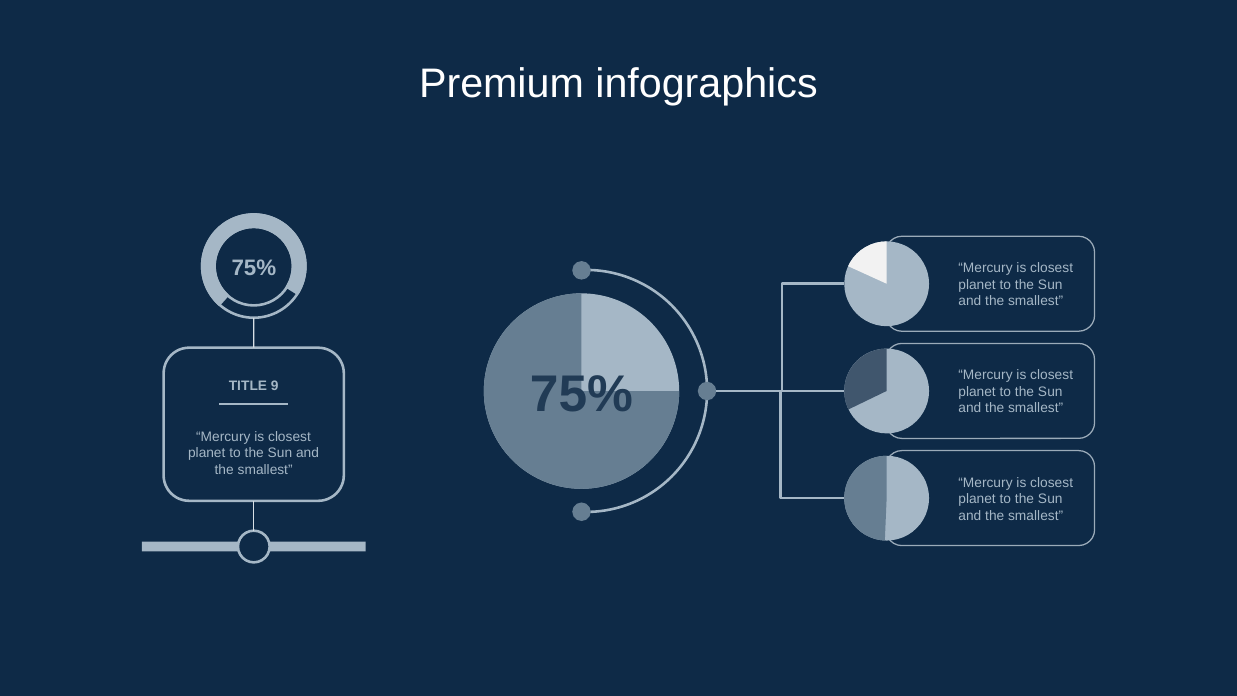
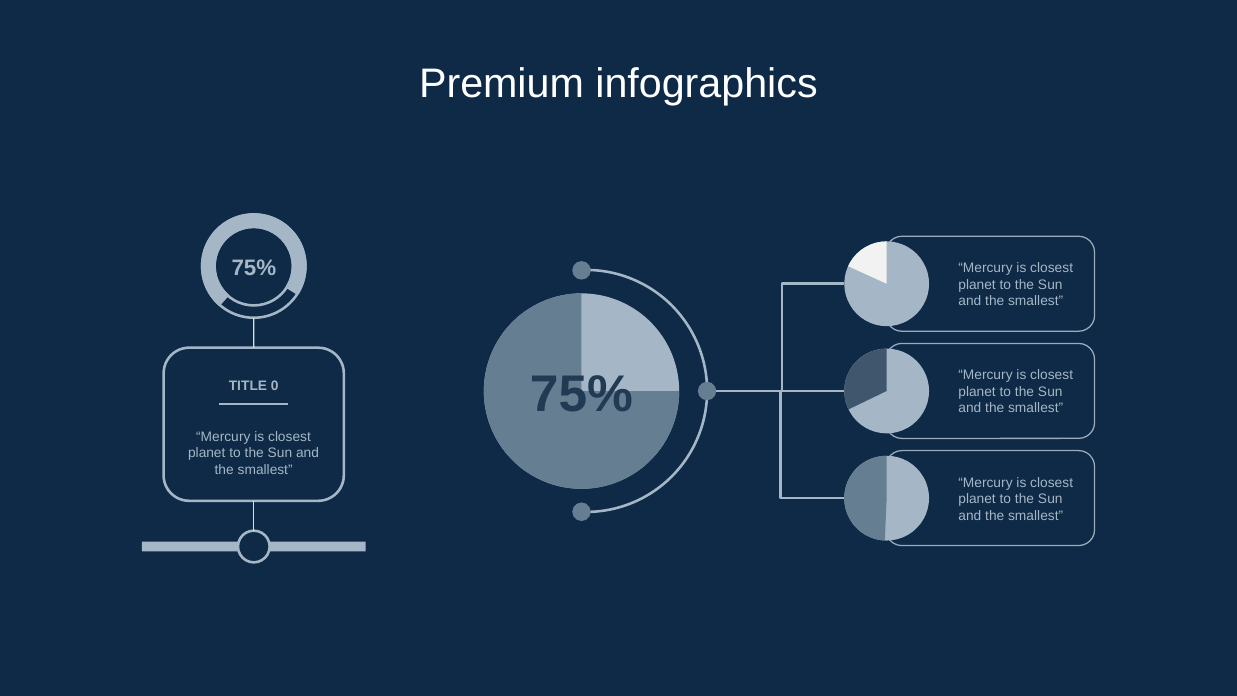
9: 9 -> 0
